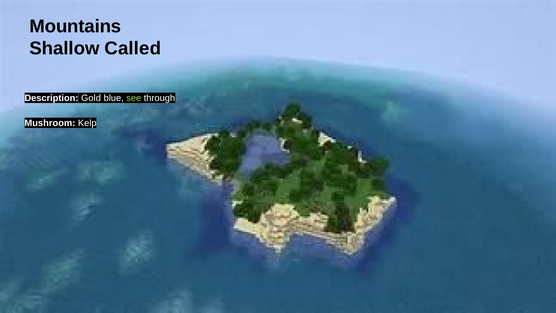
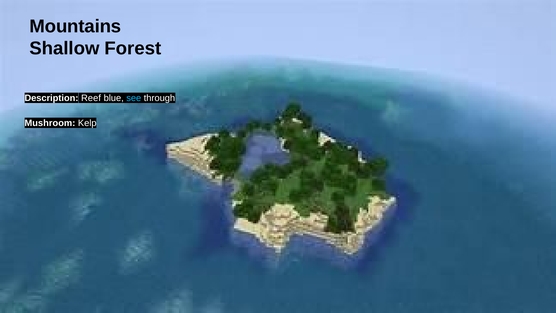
Called: Called -> Forest
Gold: Gold -> Reef
see colour: light green -> light blue
